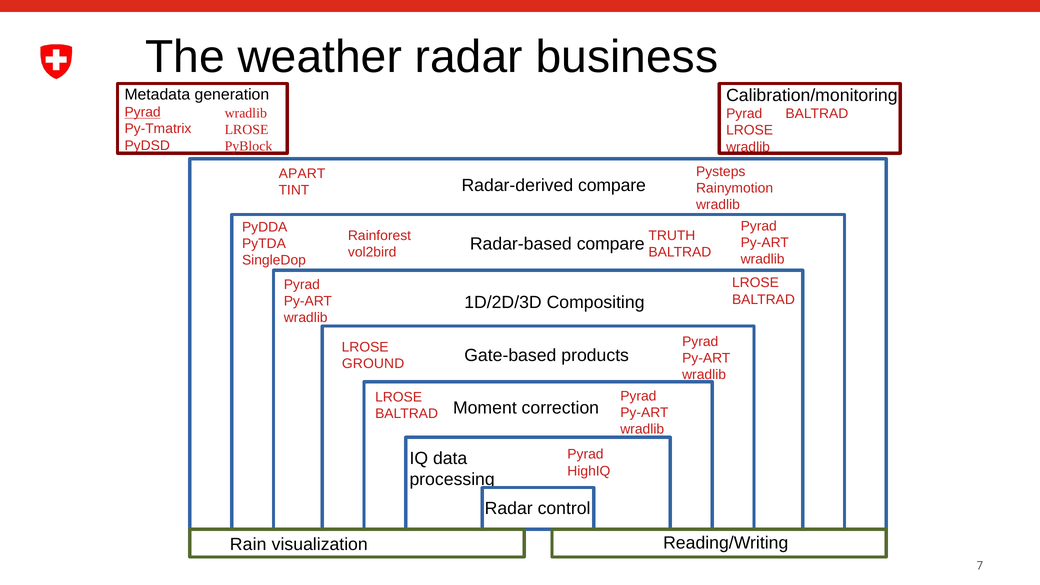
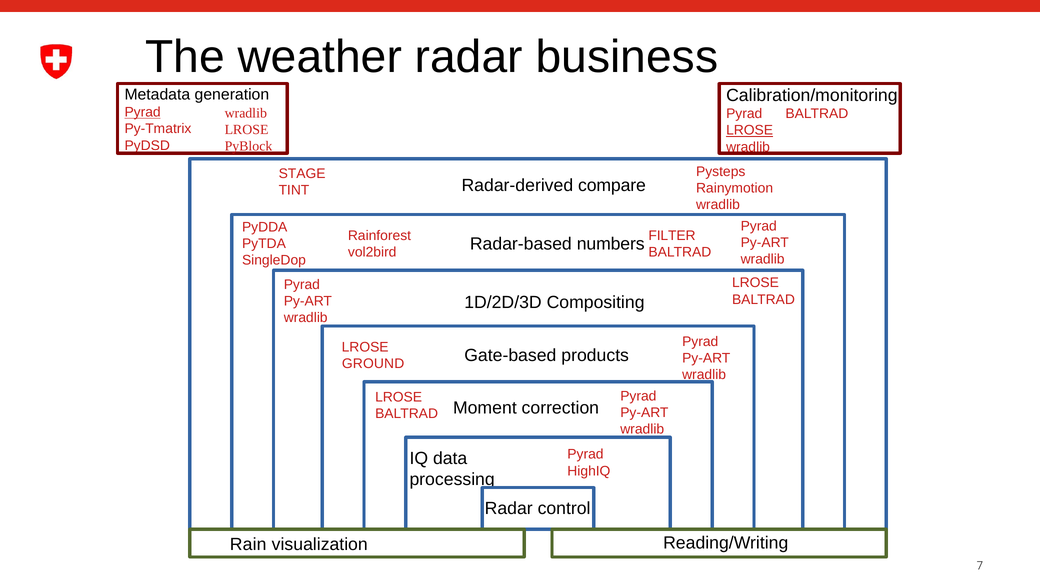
LROSE at (750, 130) underline: none -> present
APART: APART -> STAGE
TRUTH: TRUTH -> FILTER
Radar-based compare: compare -> numbers
